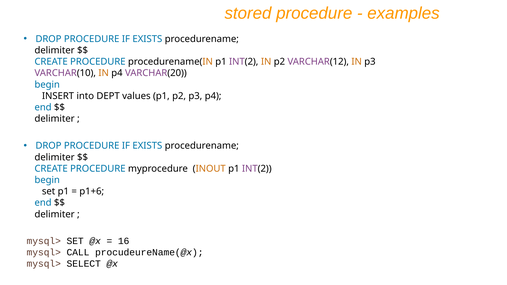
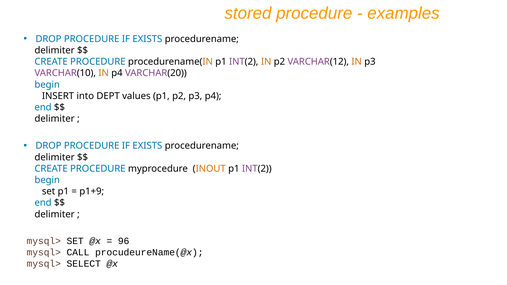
p1+6: p1+6 -> p1+9
16: 16 -> 96
